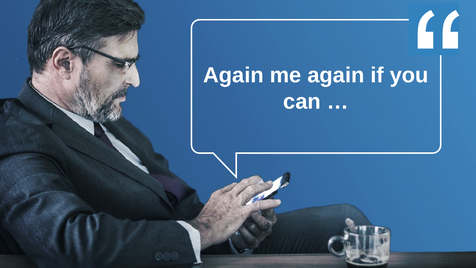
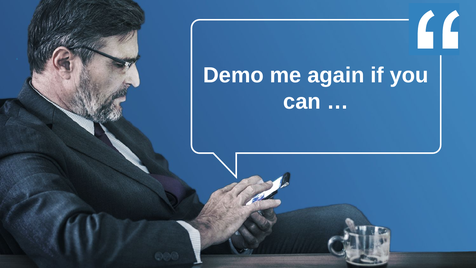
Again at (234, 75): Again -> Demo
